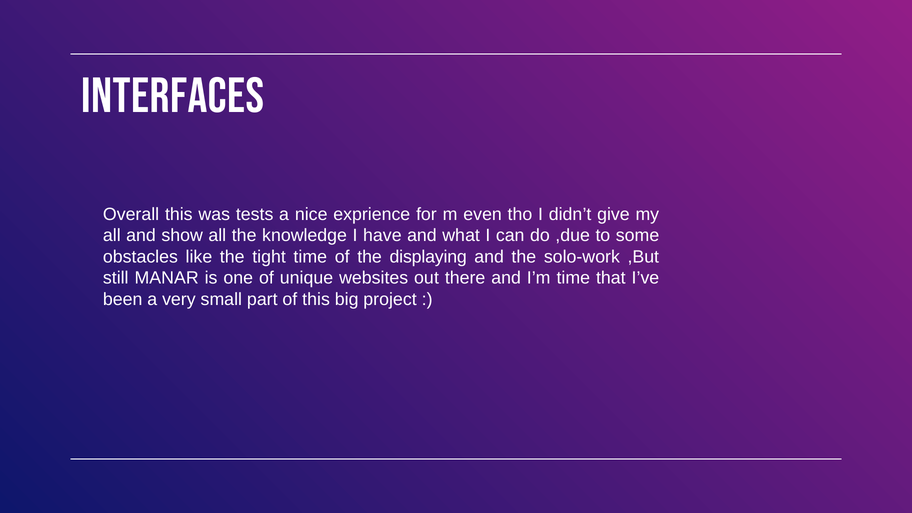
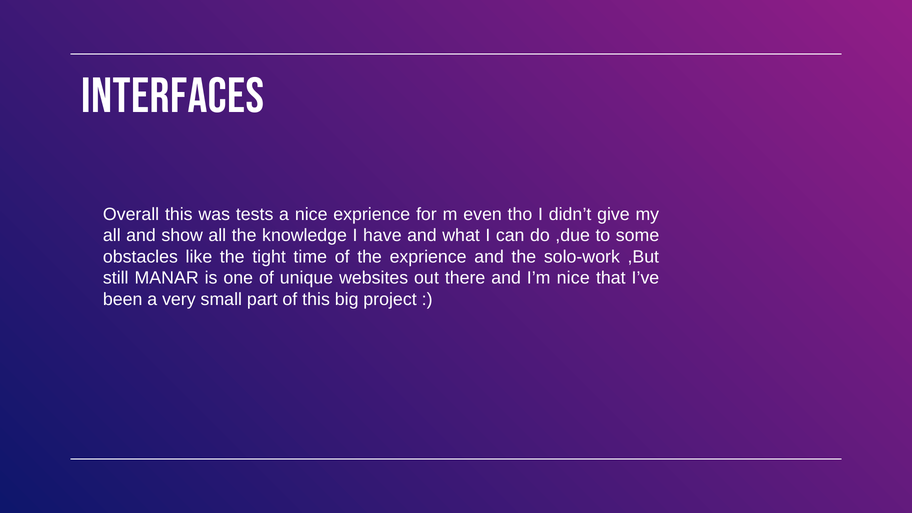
the displaying: displaying -> exprience
I’m time: time -> nice
